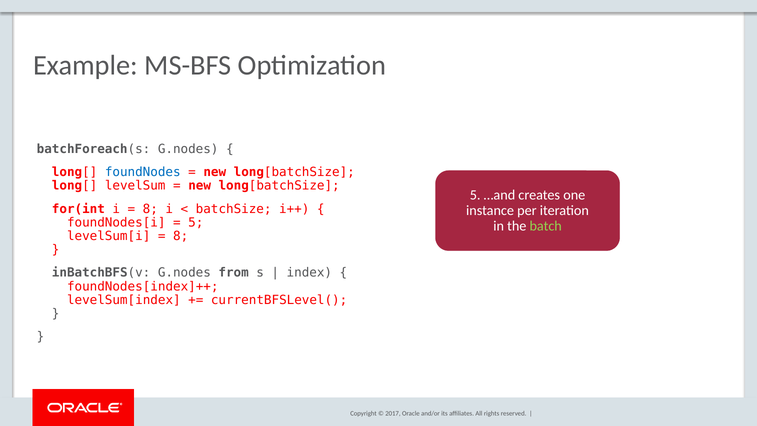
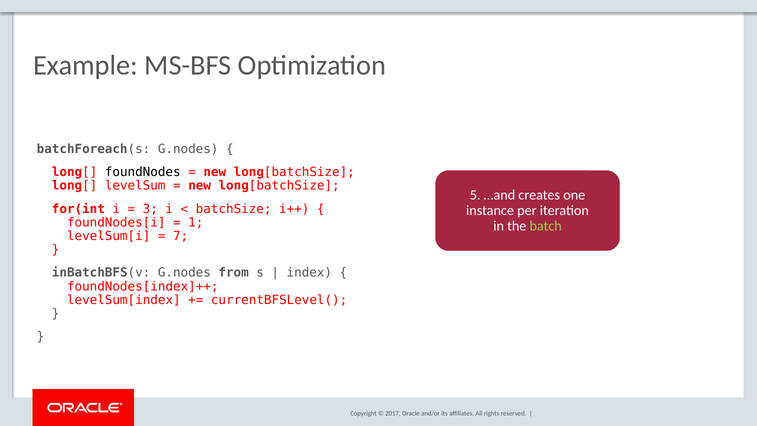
foundNodes colour: blue -> black
8 at (150, 209): 8 -> 3
5 at (196, 222): 5 -> 1
8 at (181, 236): 8 -> 7
